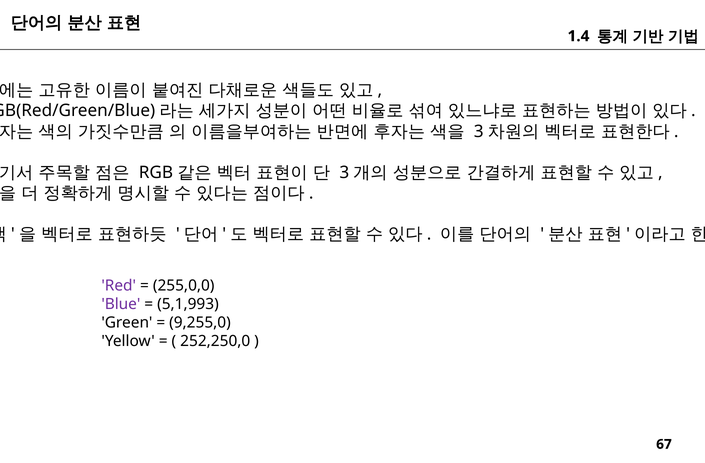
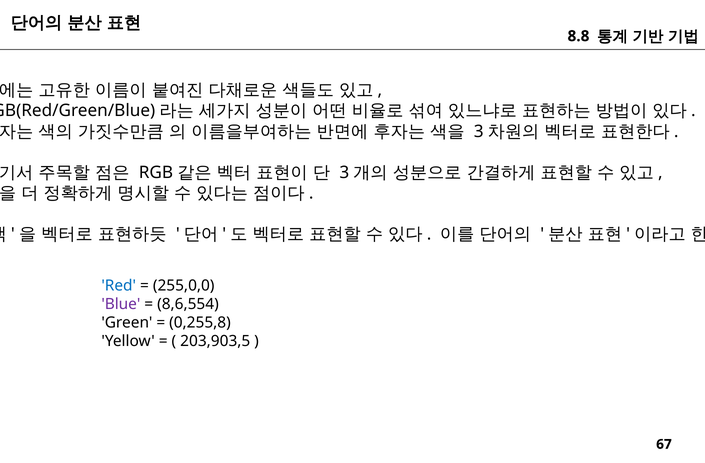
1.4: 1.4 -> 8.8
Red colour: purple -> blue
5,1,993: 5,1,993 -> 8,6,554
9,255,0: 9,255,0 -> 0,255,8
252,250,0: 252,250,0 -> 203,903,5
